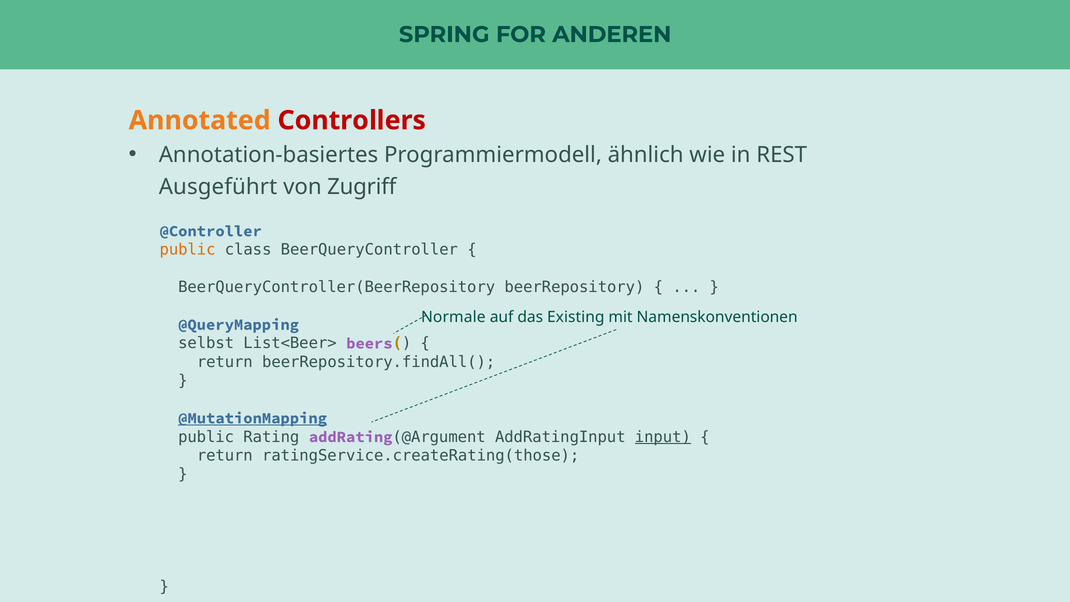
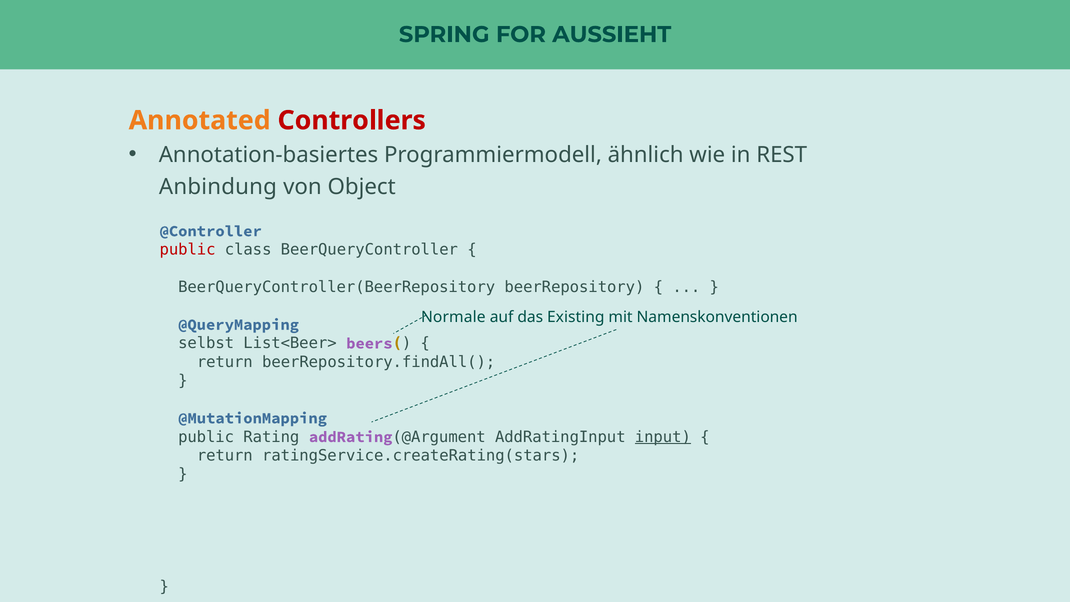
ANDEREN: ANDEREN -> AUSSIEHT
Ausgeführt: Ausgeführt -> Anbindung
Zugriff: Zugriff -> Object
public at (188, 250) colour: orange -> red
@MutationMapping underline: present -> none
ratingService.createRating(those: ratingService.createRating(those -> ratingService.createRating(stars
